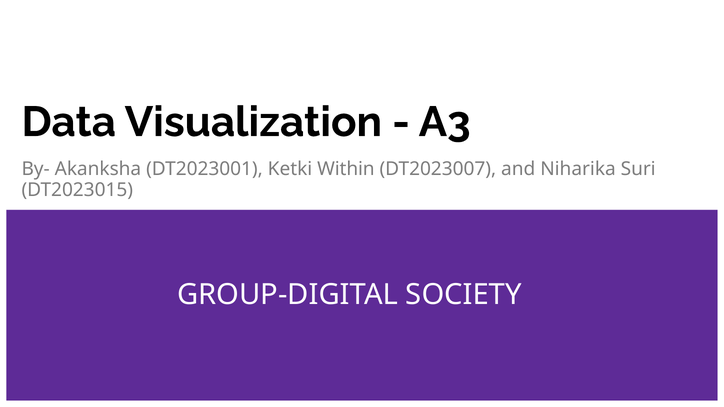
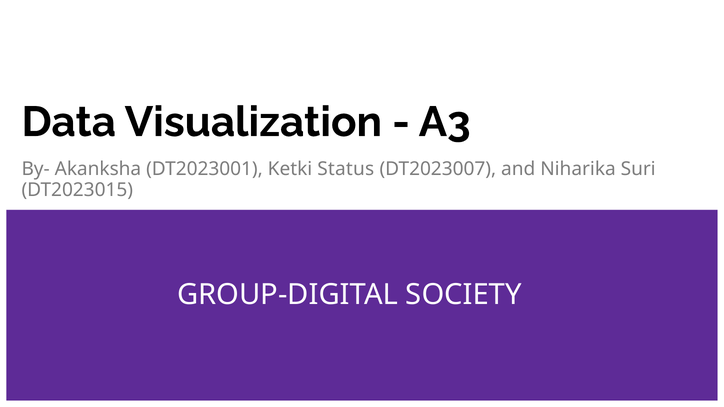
Within: Within -> Status
